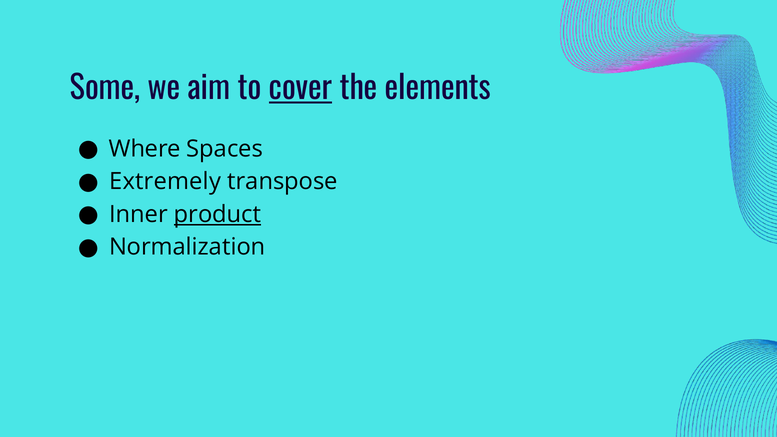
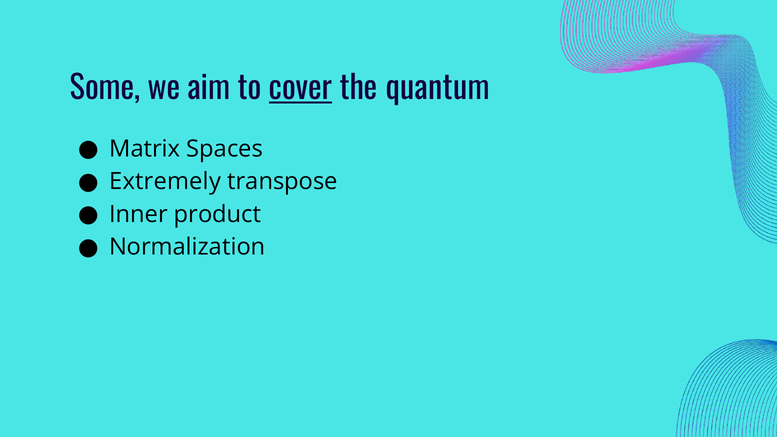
elements: elements -> quantum
Where: Where -> Matrix
product underline: present -> none
